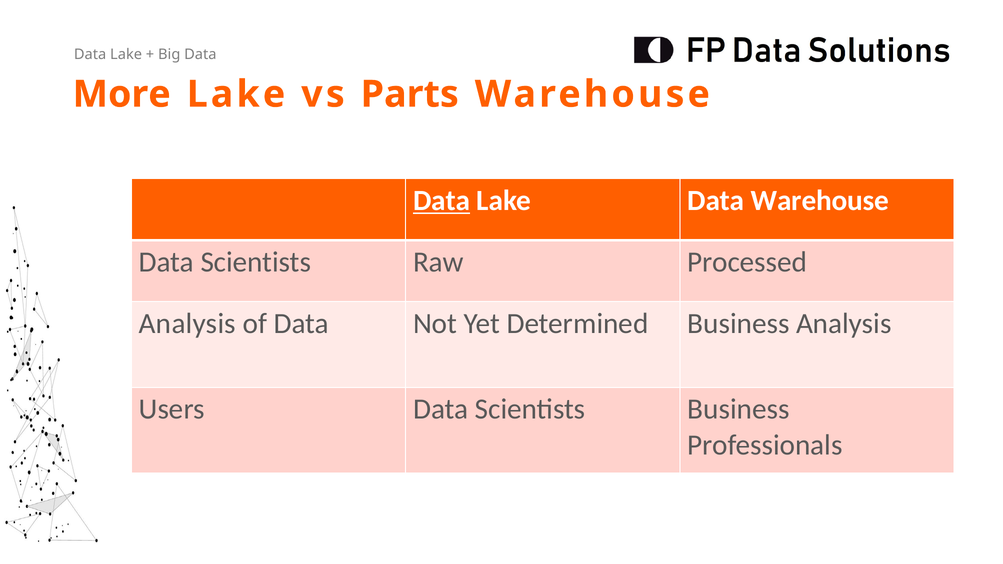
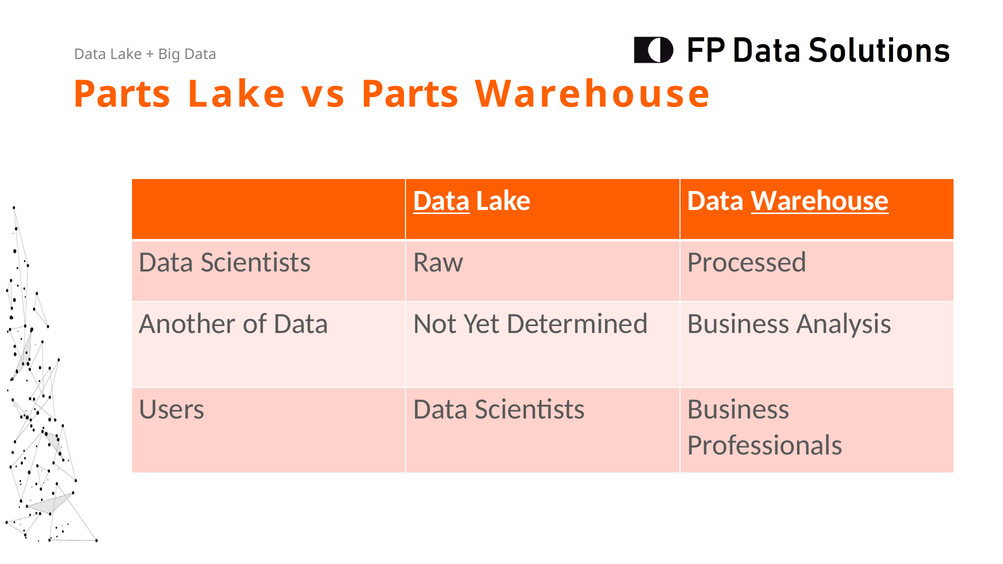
More at (122, 94): More -> Parts
Warehouse at (820, 201) underline: none -> present
Analysis at (187, 324): Analysis -> Another
